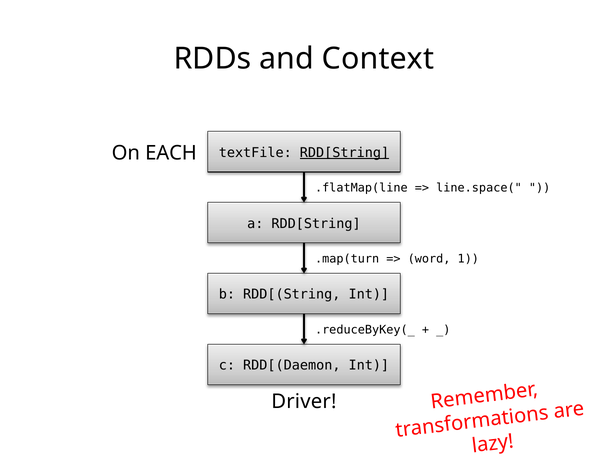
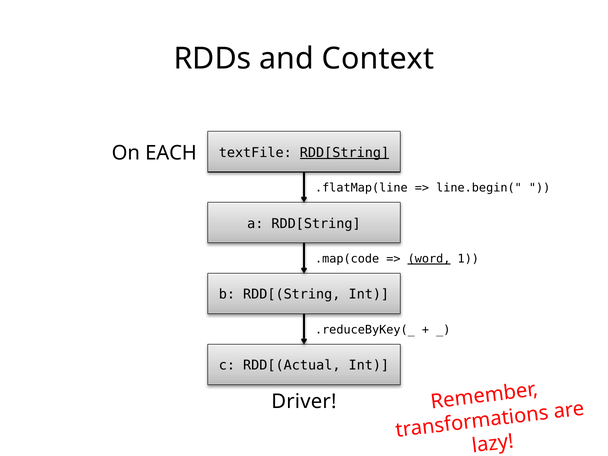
line.space(: line.space( -> line.begin(
.map(turn: .map(turn -> .map(code
word underline: none -> present
RDD[(Daemon: RDD[(Daemon -> RDD[(Actual
